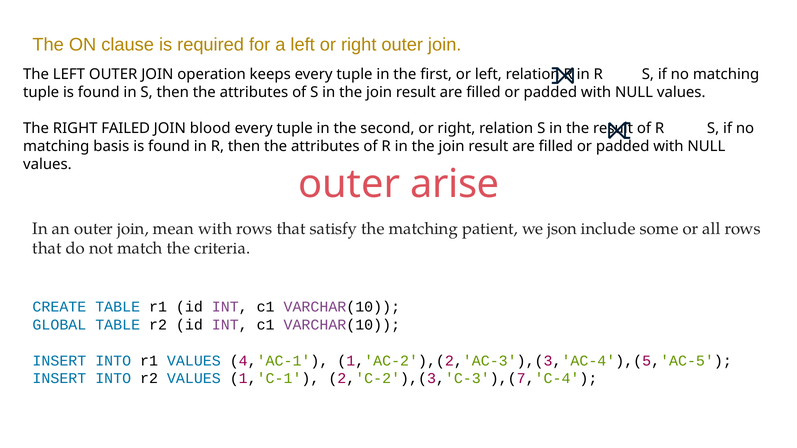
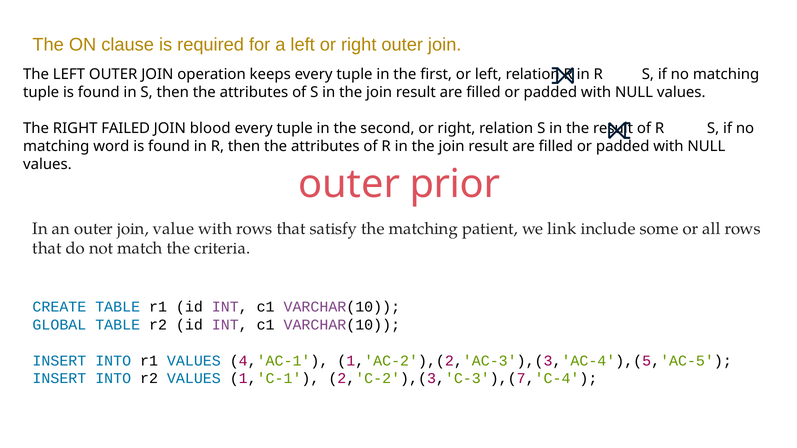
basis: basis -> word
arise: arise -> prior
mean: mean -> value
json: json -> link
